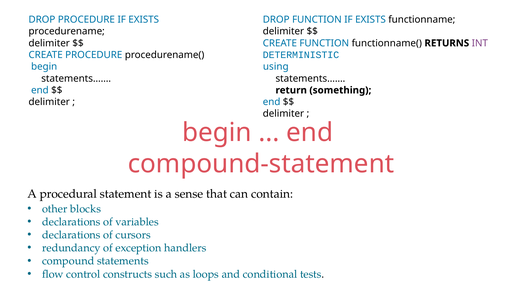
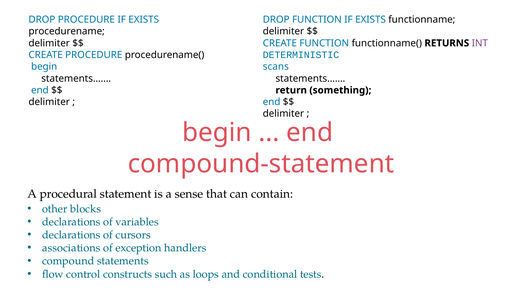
using: using -> scans
redundancy: redundancy -> associations
